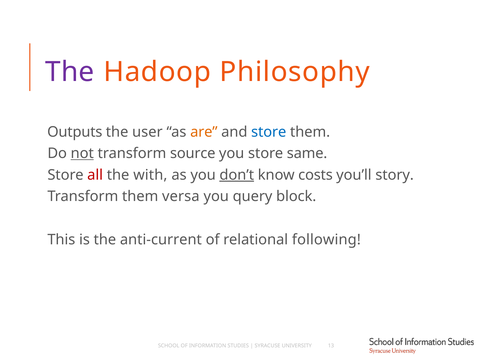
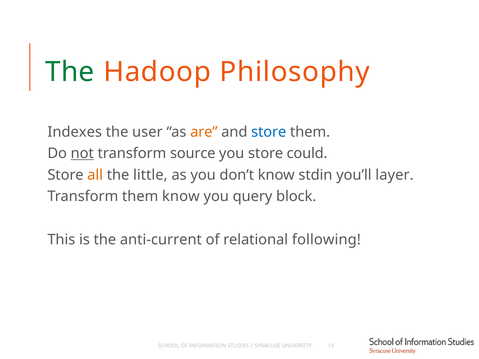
The at (70, 72) colour: purple -> green
Outputs: Outputs -> Indexes
same: same -> could
all colour: red -> orange
with: with -> little
don’t underline: present -> none
costs: costs -> stdin
story: story -> layer
them versa: versa -> know
